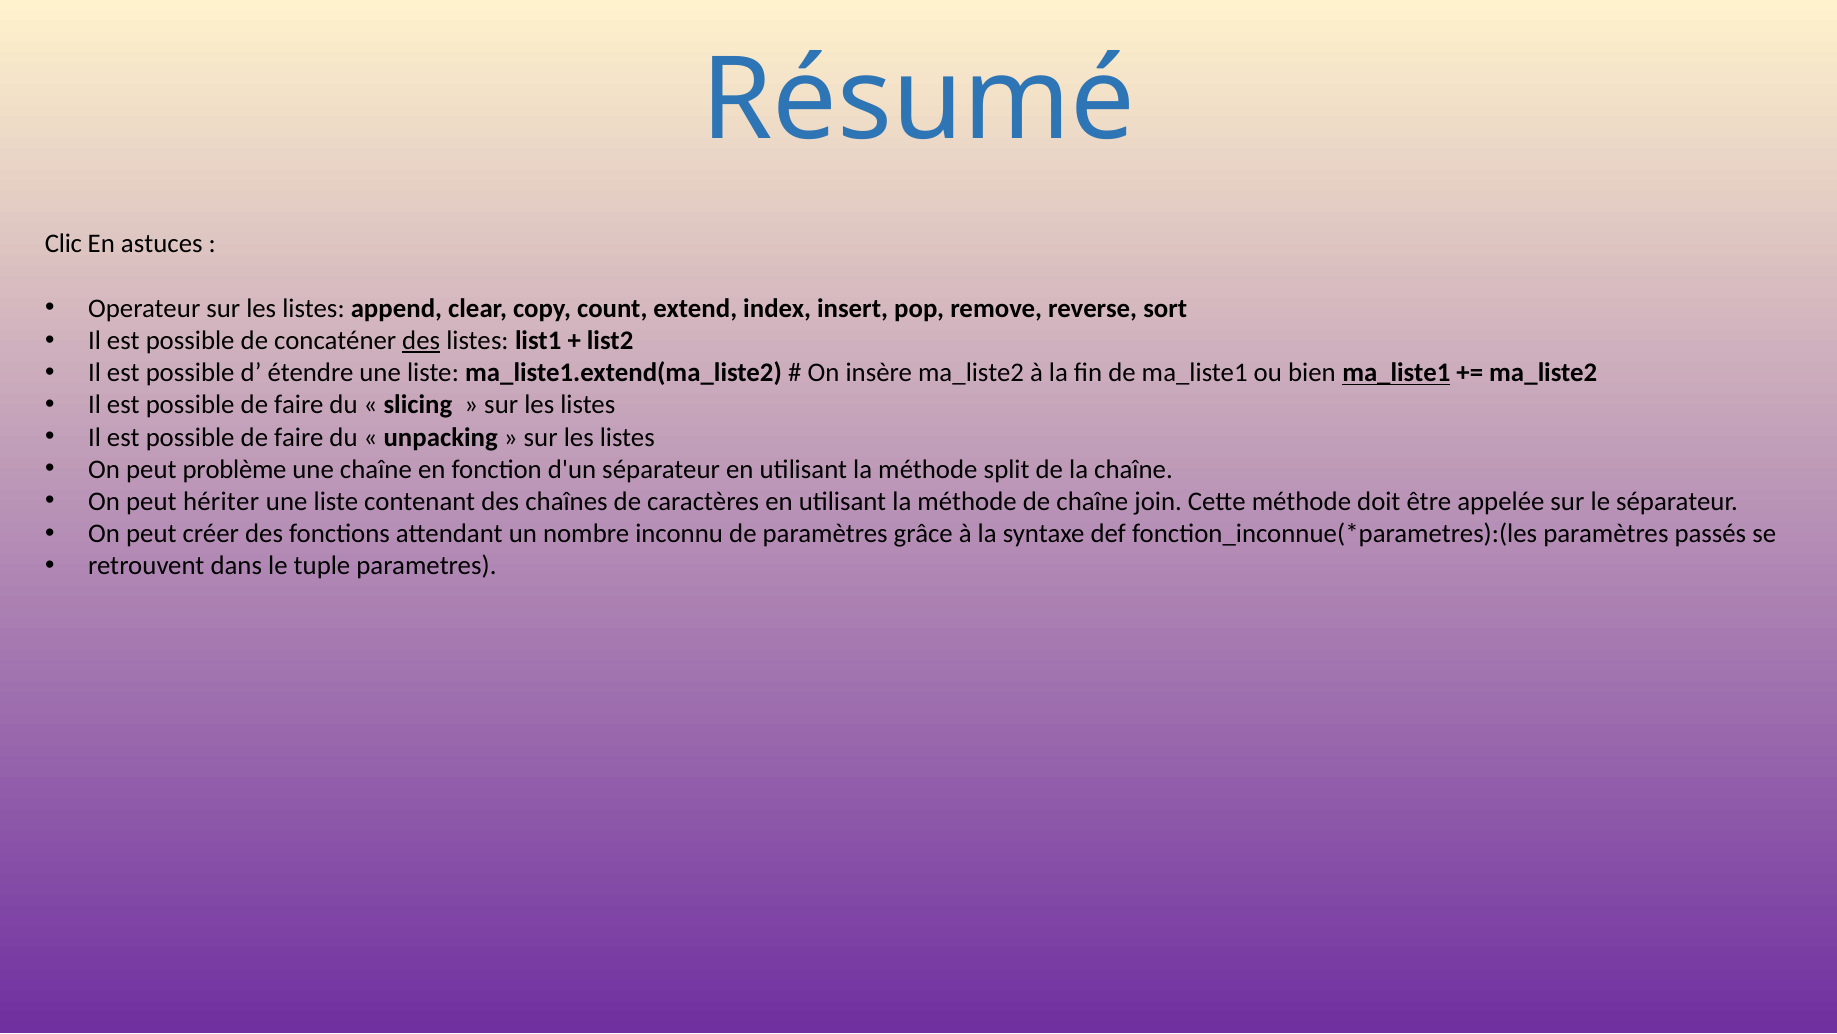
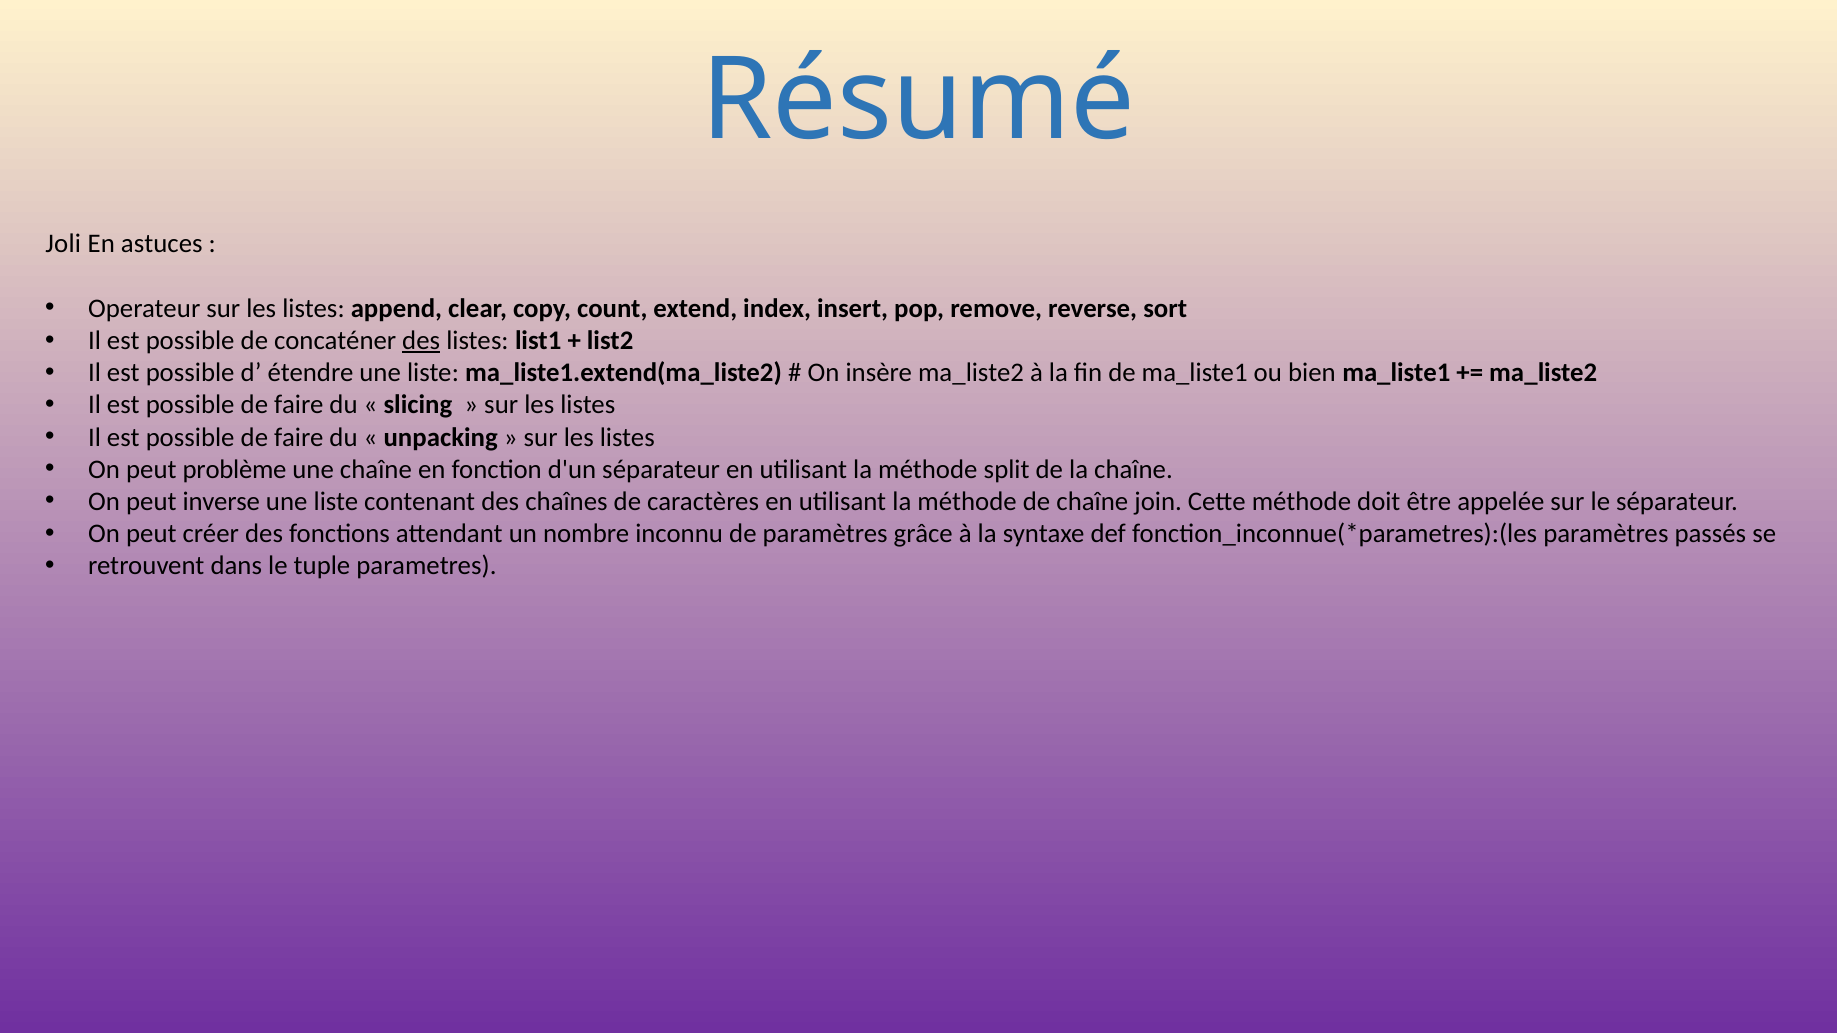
Clic: Clic -> Joli
ma_liste1 at (1396, 373) underline: present -> none
hériter: hériter -> inverse
